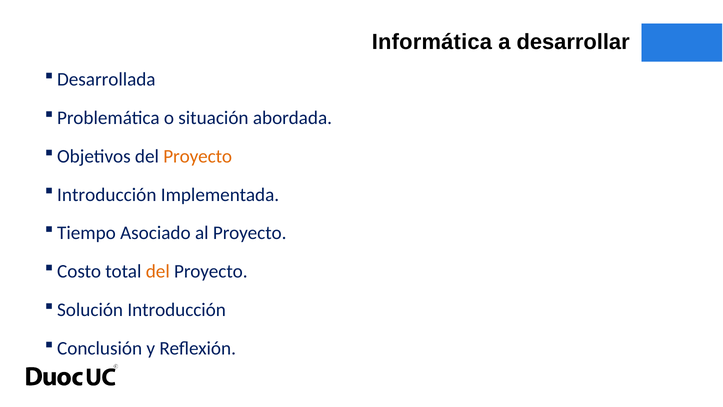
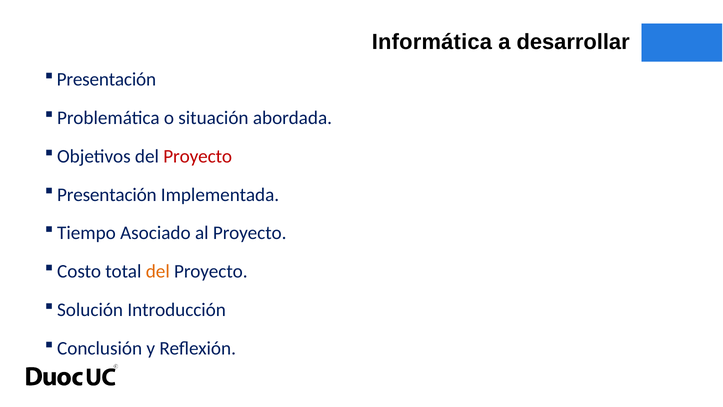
Desarrollada at (106, 80): Desarrollada -> Presentación
Proyecto at (198, 156) colour: orange -> red
Introducción at (107, 195): Introducción -> Presentación
